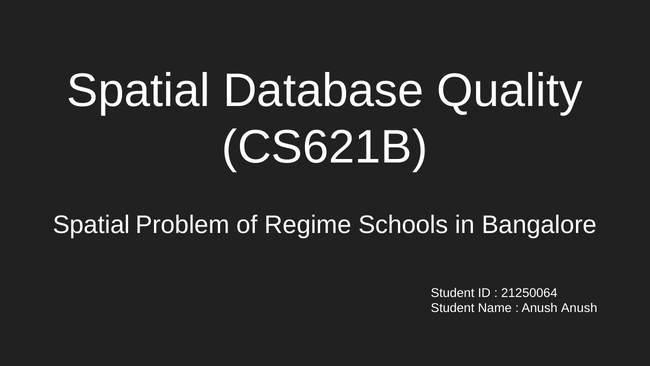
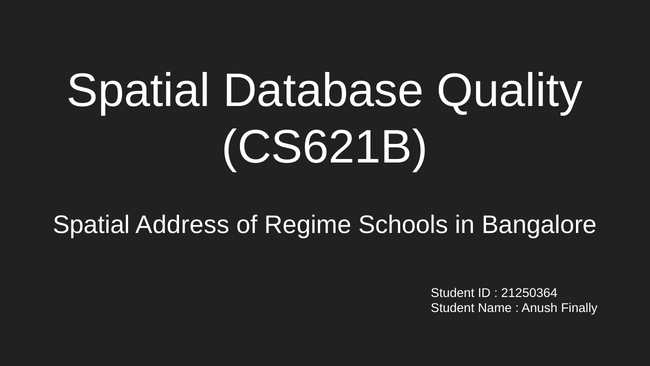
Problem: Problem -> Address
21250064: 21250064 -> 21250364
Anush Anush: Anush -> Finally
